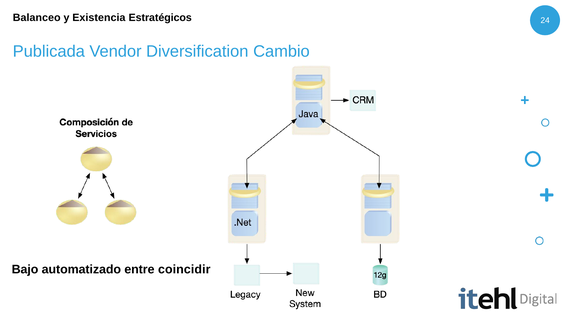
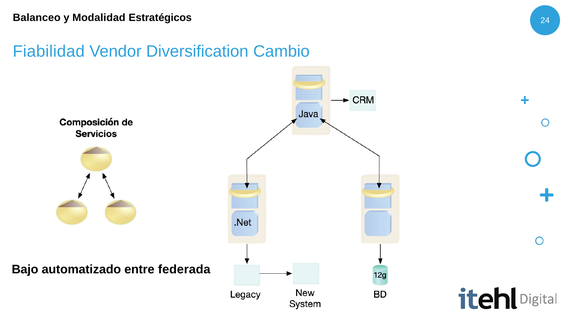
Existencia: Existencia -> Modalidad
Publicada: Publicada -> Fiabilidad
coincidir: coincidir -> federada
